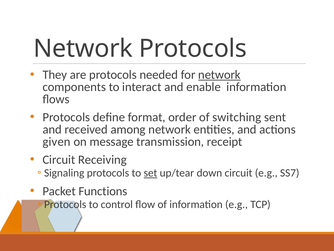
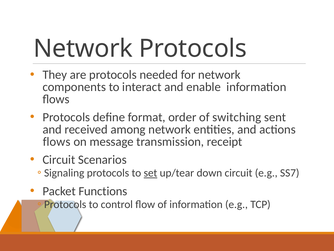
network at (219, 75) underline: present -> none
given at (57, 141): given -> flows
Receiving: Receiving -> Scenarios
